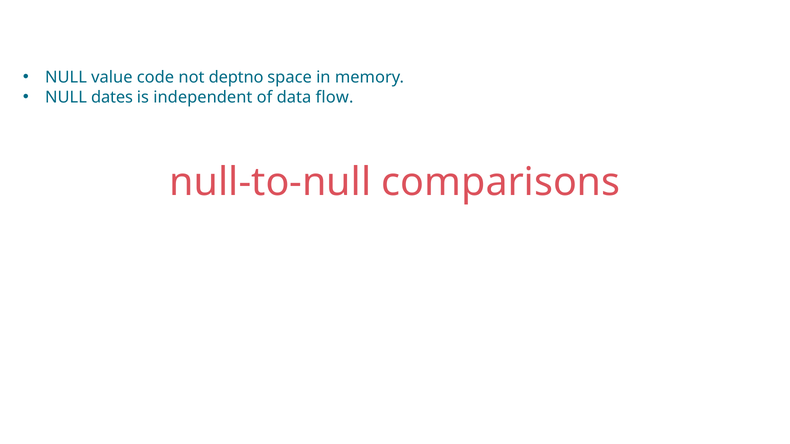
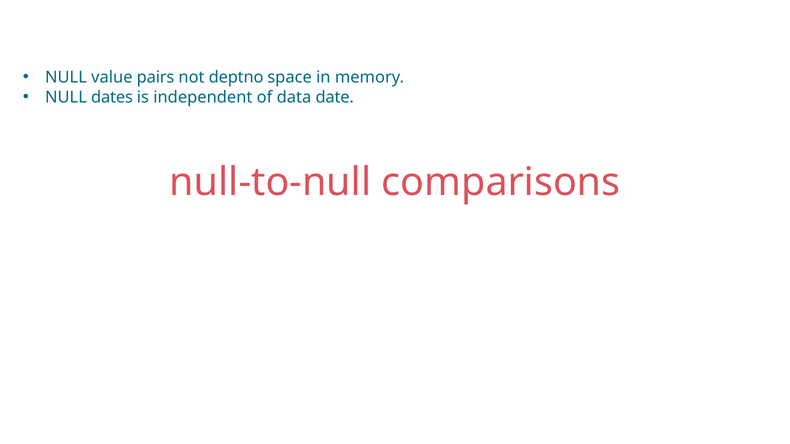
code: code -> pairs
flow: flow -> date
